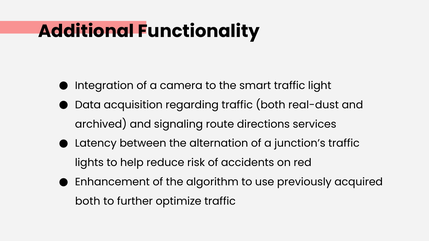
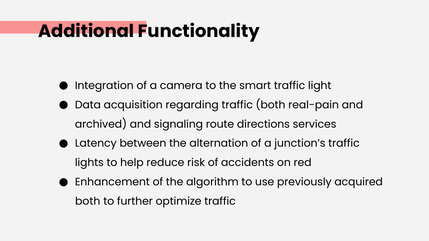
real-dust: real-dust -> real-pain
